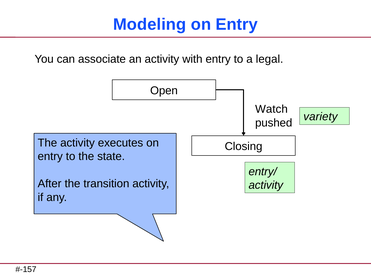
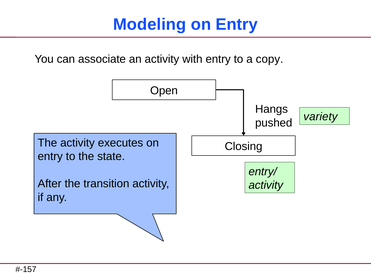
legal: legal -> copy
Watch: Watch -> Hangs
